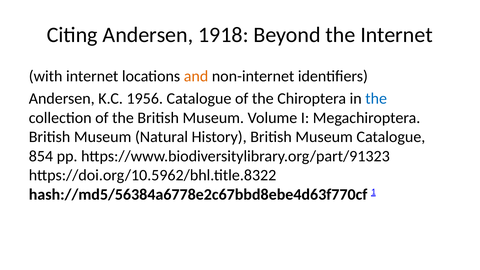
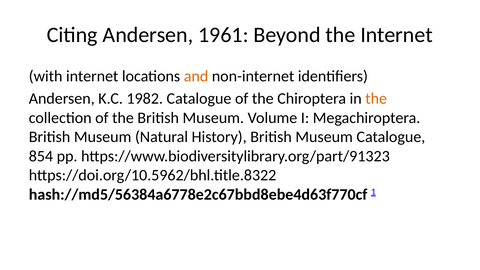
1918: 1918 -> 1961
1956: 1956 -> 1982
the at (376, 99) colour: blue -> orange
